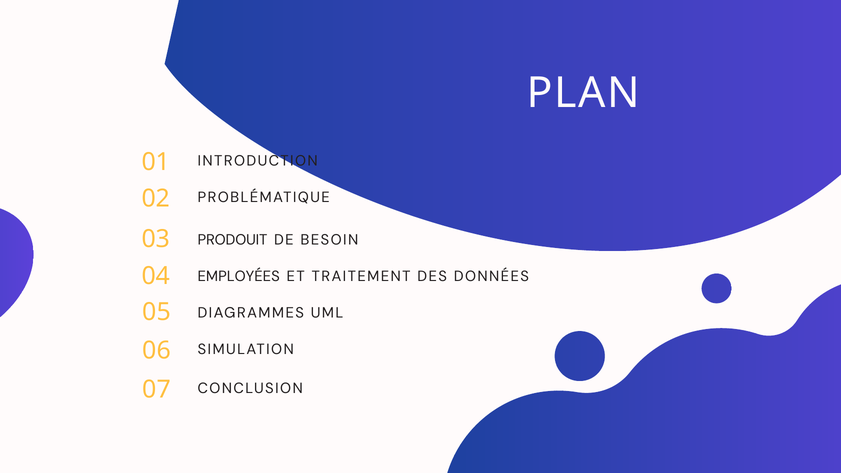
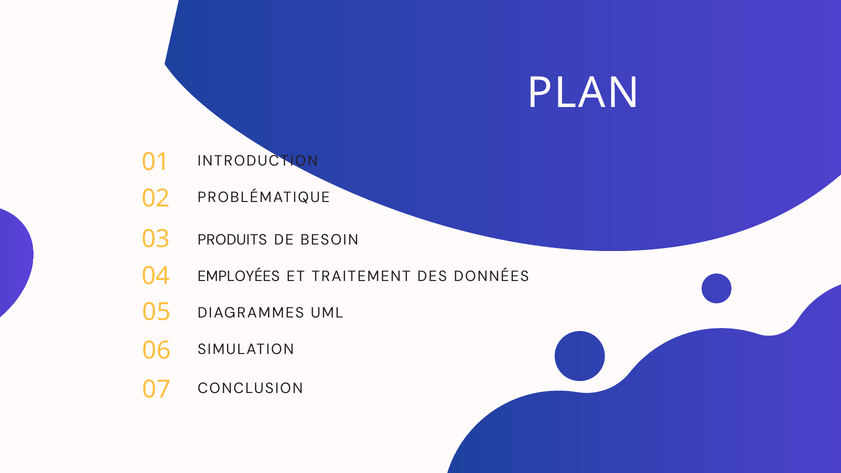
PRODOUIT: PRODOUIT -> PRODUITS
